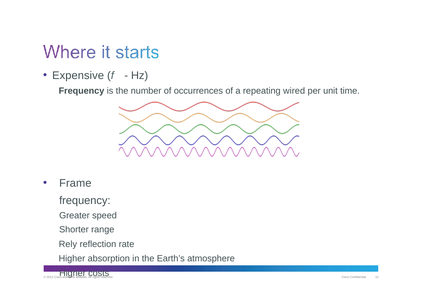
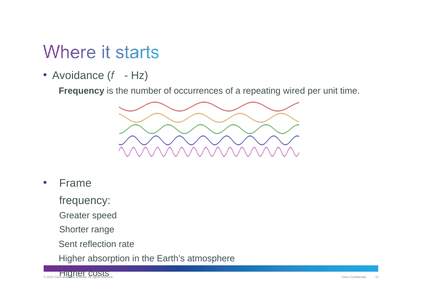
Expensive: Expensive -> Avoidance
Rely: Rely -> Sent
